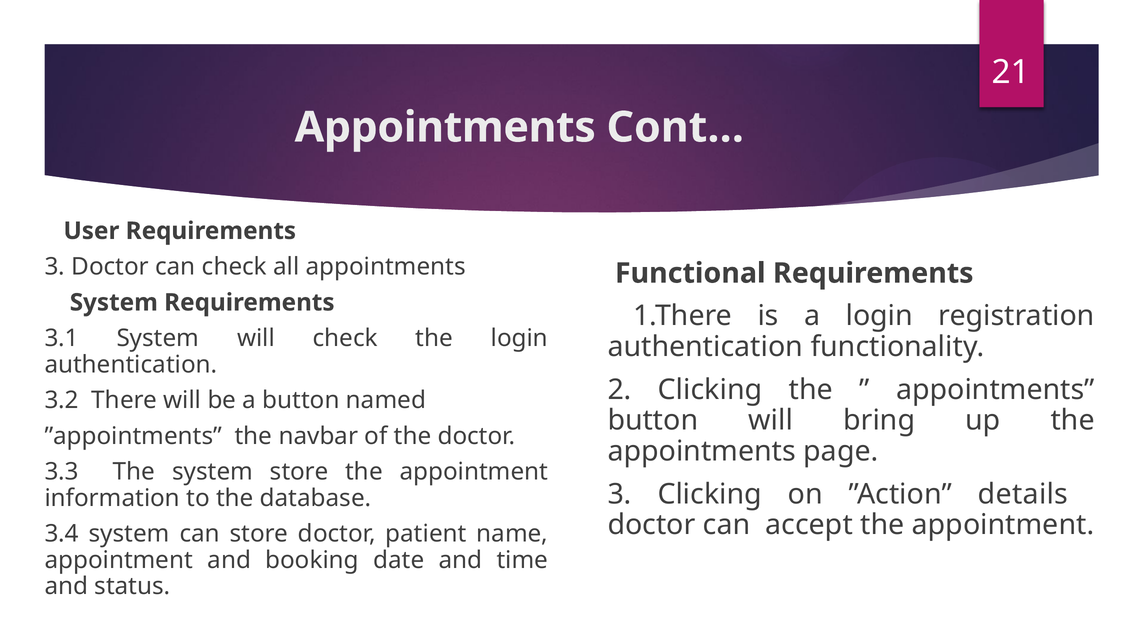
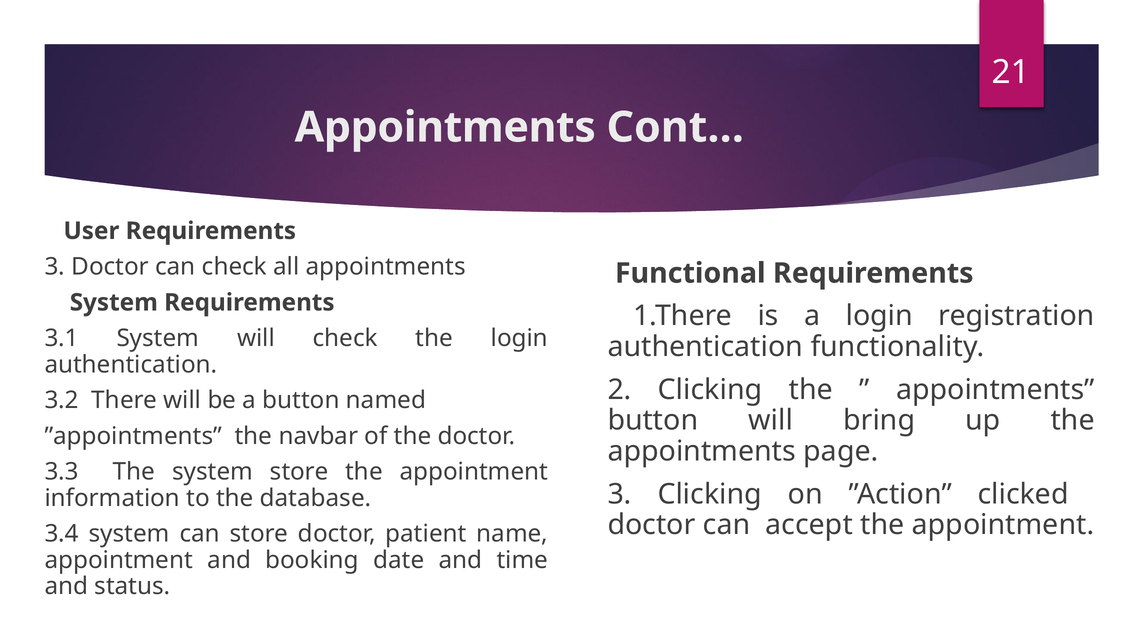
details: details -> clicked
